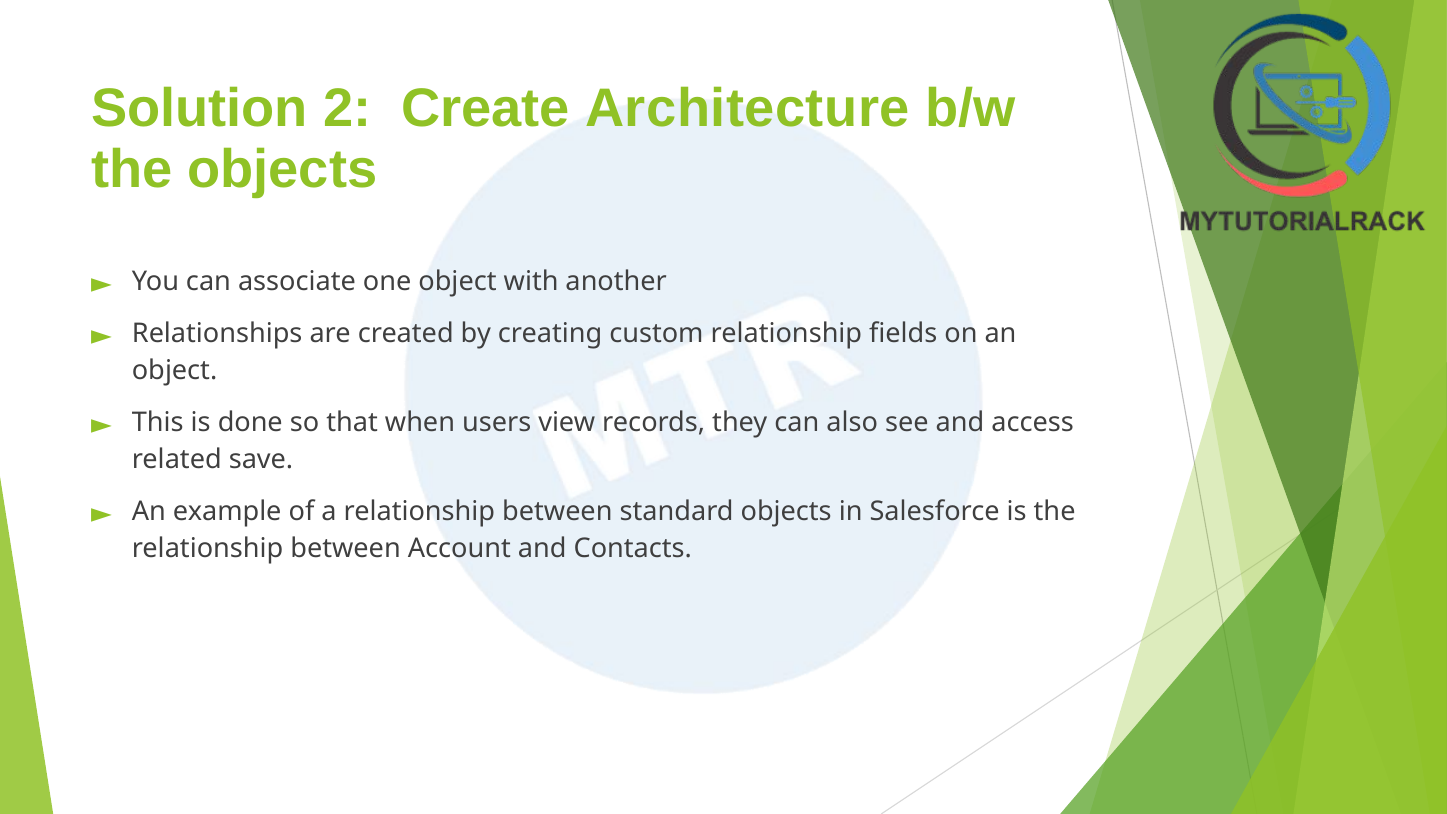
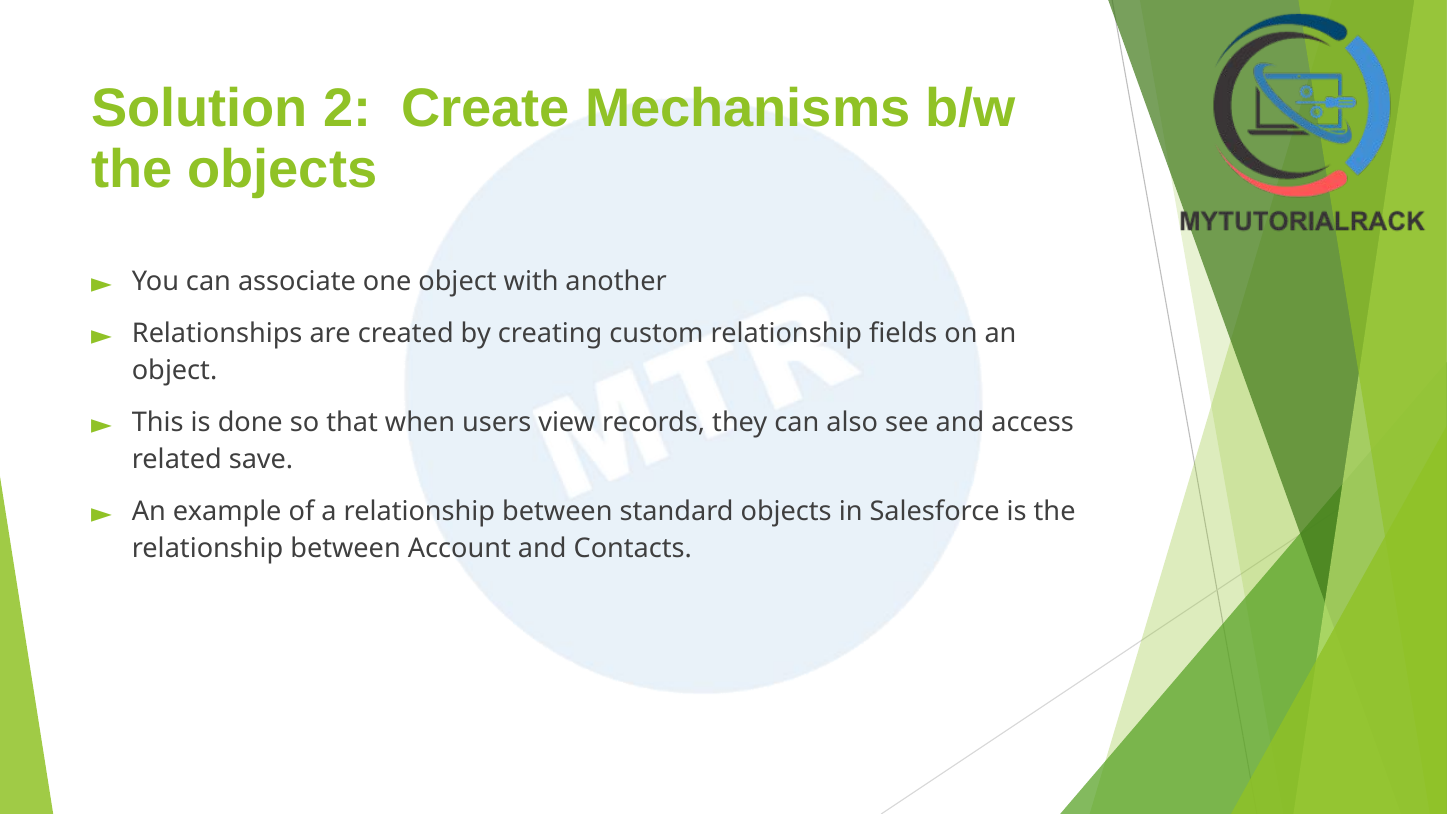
Architecture: Architecture -> Mechanisms
